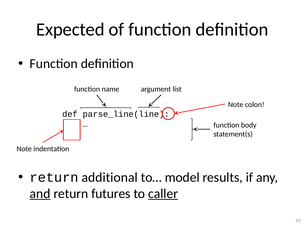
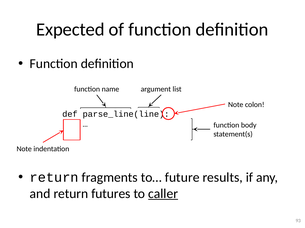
additional: additional -> fragments
model: model -> future
and underline: present -> none
